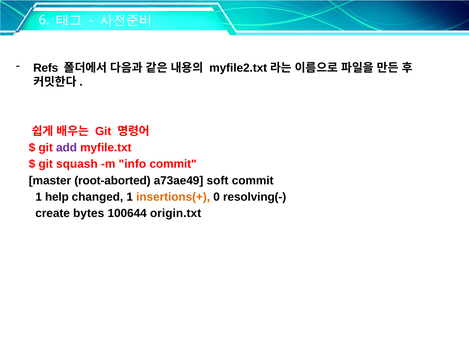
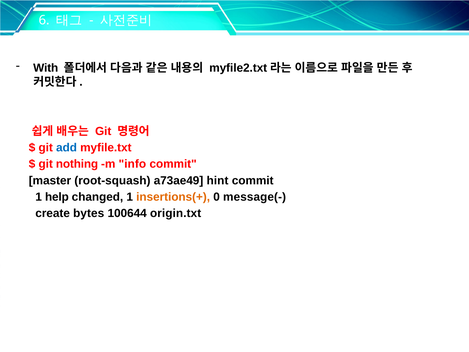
Refs: Refs -> With
add colour: purple -> blue
squash: squash -> nothing
root-aborted: root-aborted -> root-squash
soft: soft -> hint
resolving(-: resolving(- -> message(-
